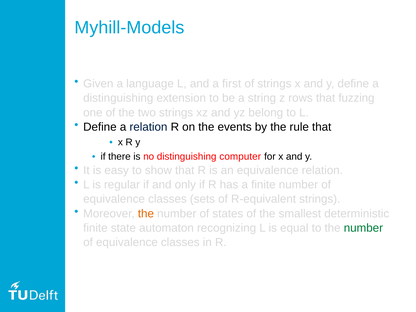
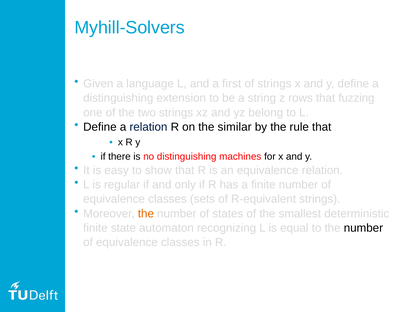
Myhill-Models: Myhill-Models -> Myhill-Solvers
events: events -> similar
computer: computer -> machines
number at (363, 228) colour: green -> black
